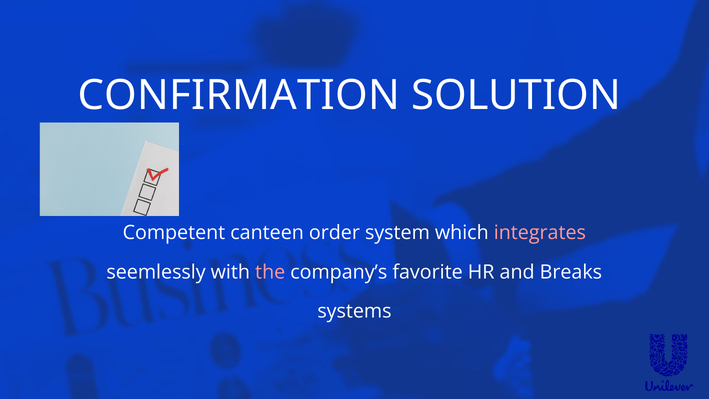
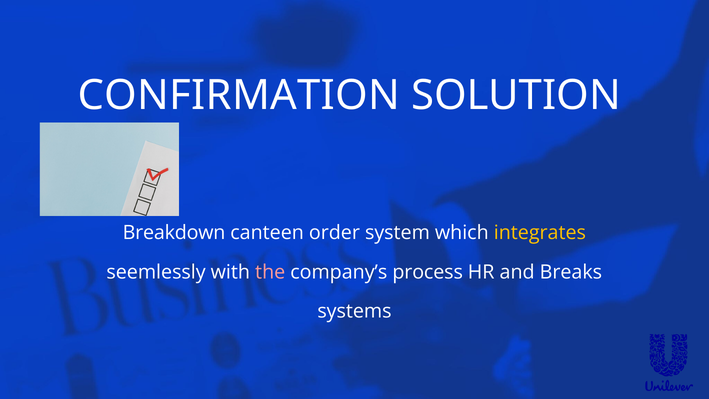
Competent: Competent -> Breakdown
integrates colour: pink -> yellow
favorite: favorite -> process
